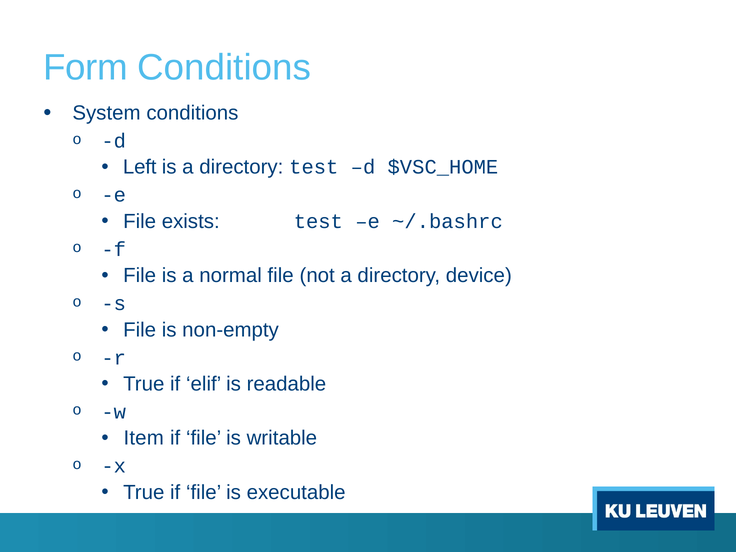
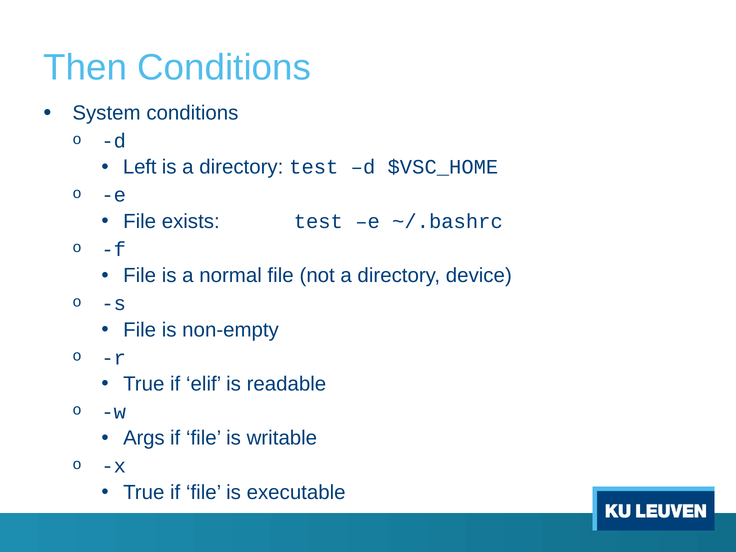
Form: Form -> Then
Item: Item -> Args
